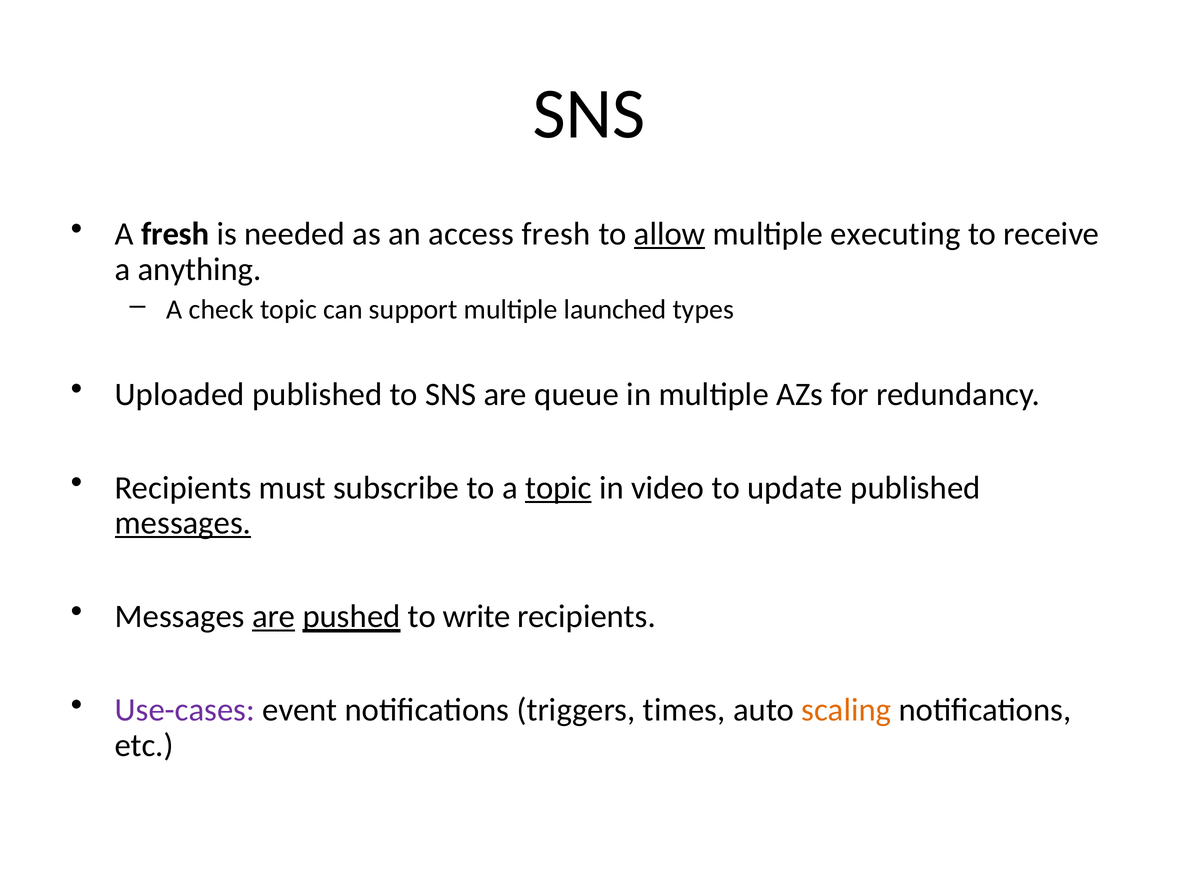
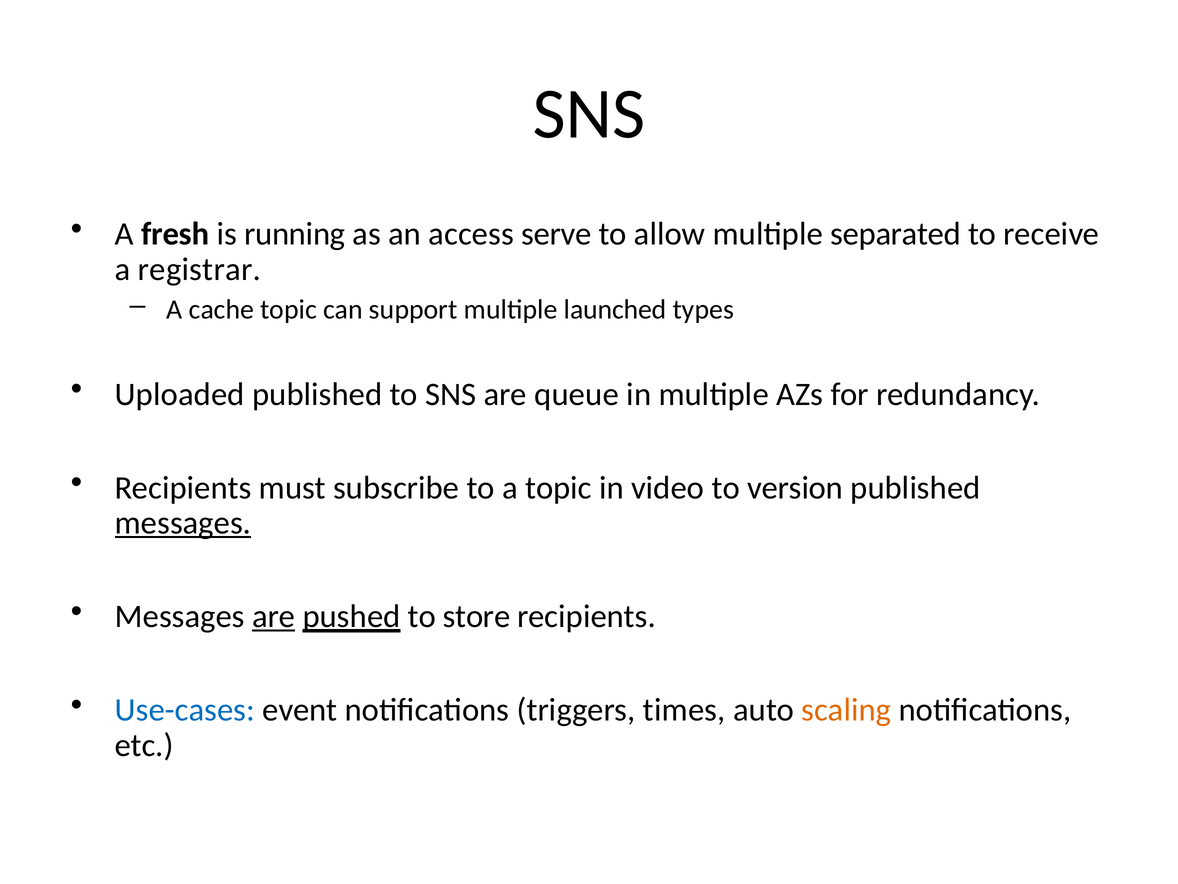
needed: needed -> running
access fresh: fresh -> serve
allow underline: present -> none
executing: executing -> separated
anything: anything -> registrar
check: check -> cache
topic at (558, 487) underline: present -> none
update: update -> version
write: write -> store
Use-cases colour: purple -> blue
